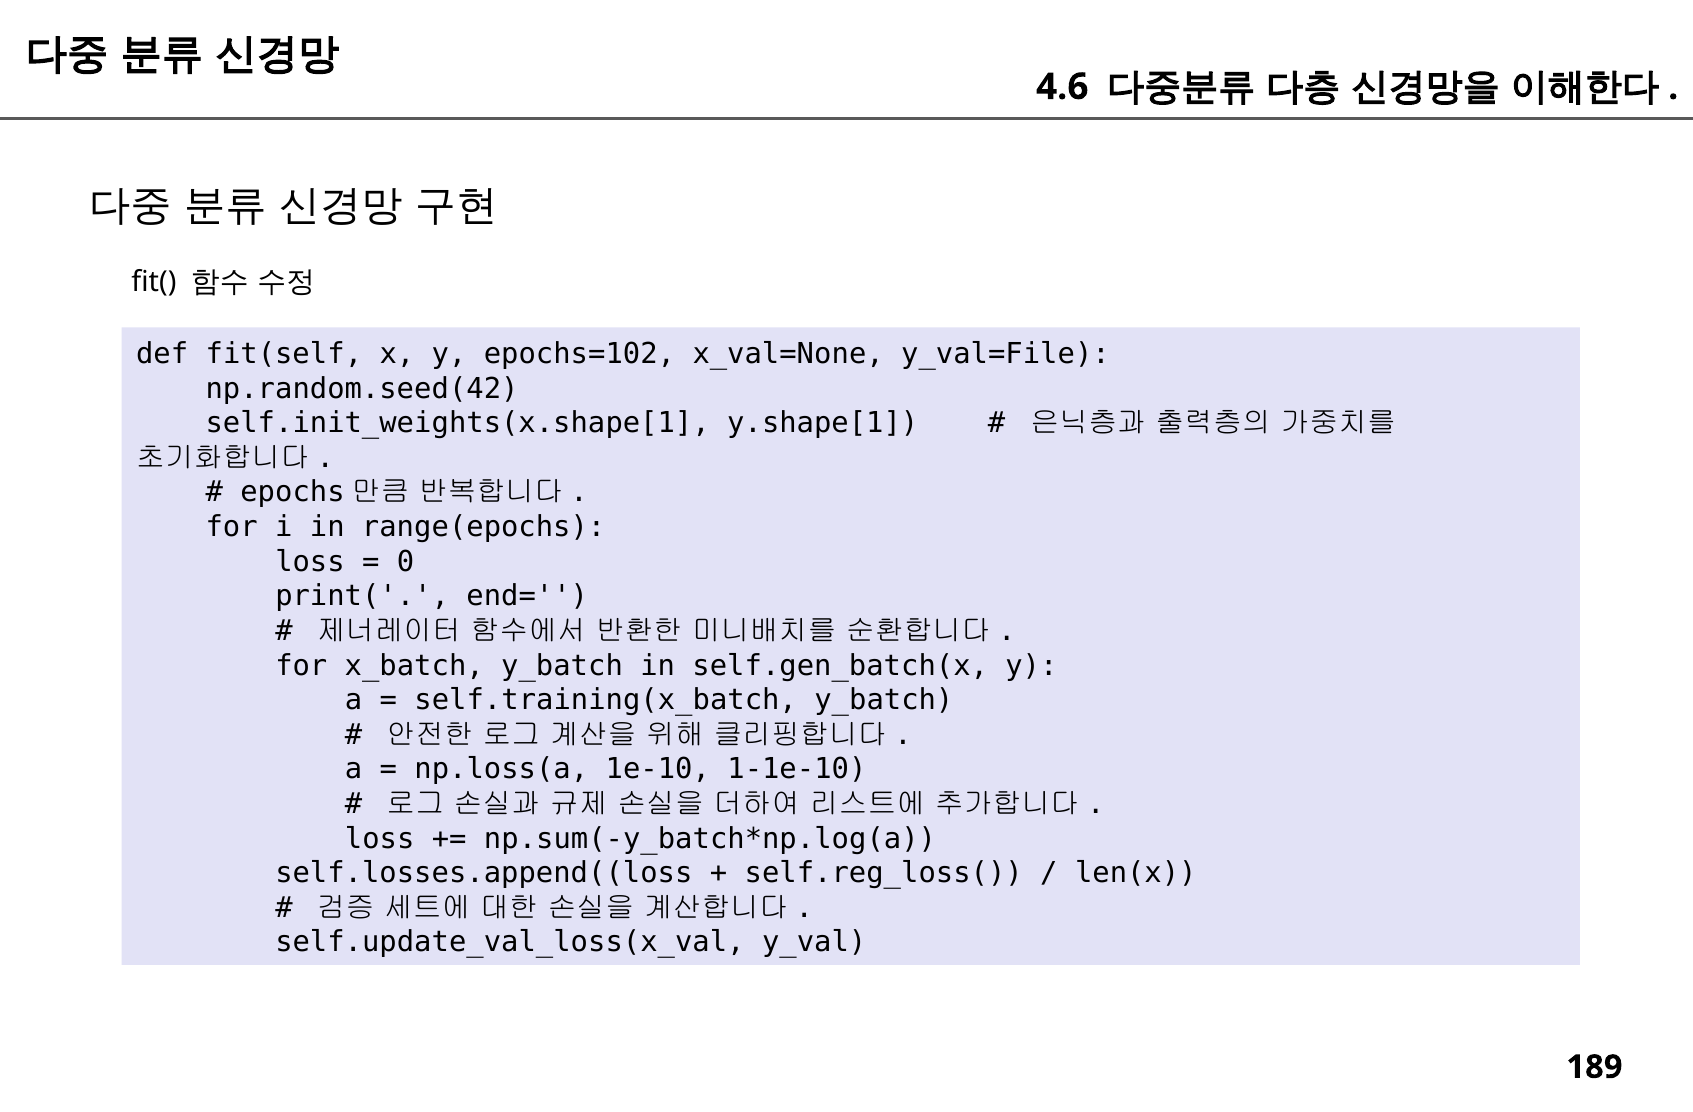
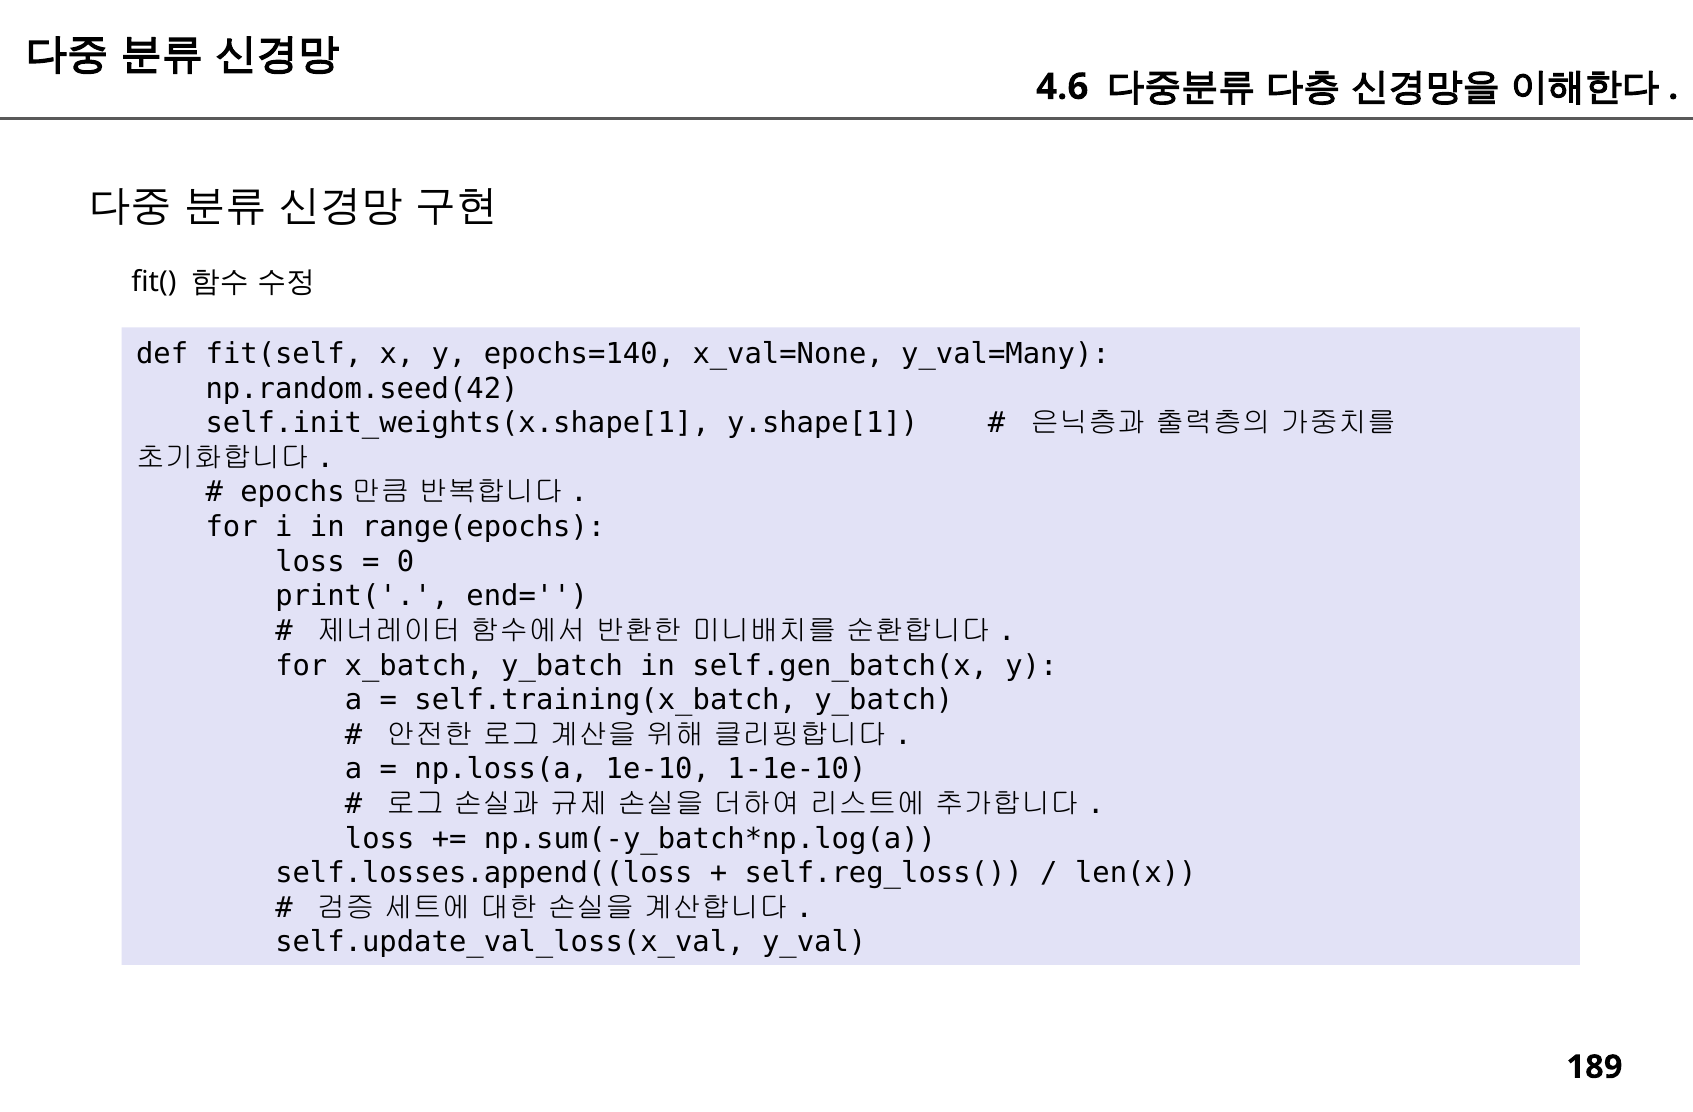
epochs=102: epochs=102 -> epochs=140
y_val=File: y_val=File -> y_val=Many
